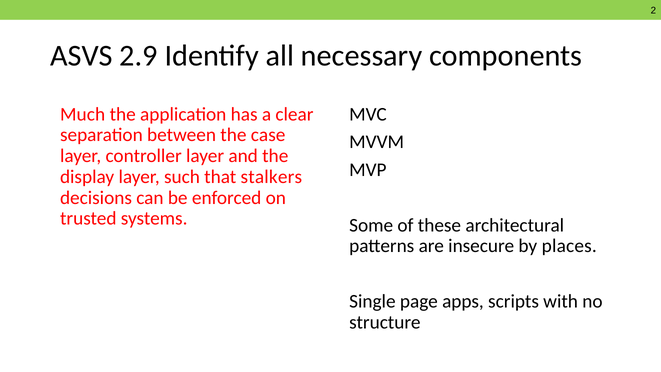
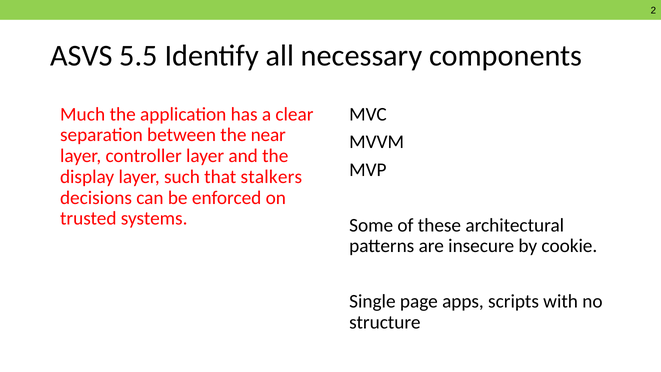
2.9: 2.9 -> 5.5
case: case -> near
places: places -> cookie
